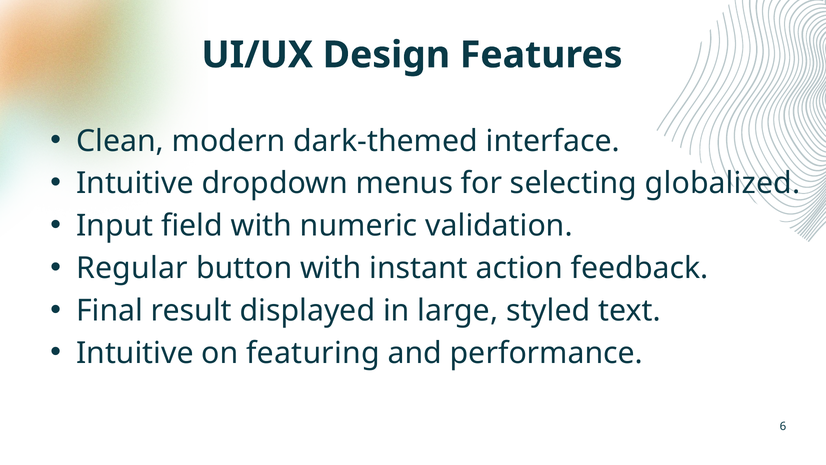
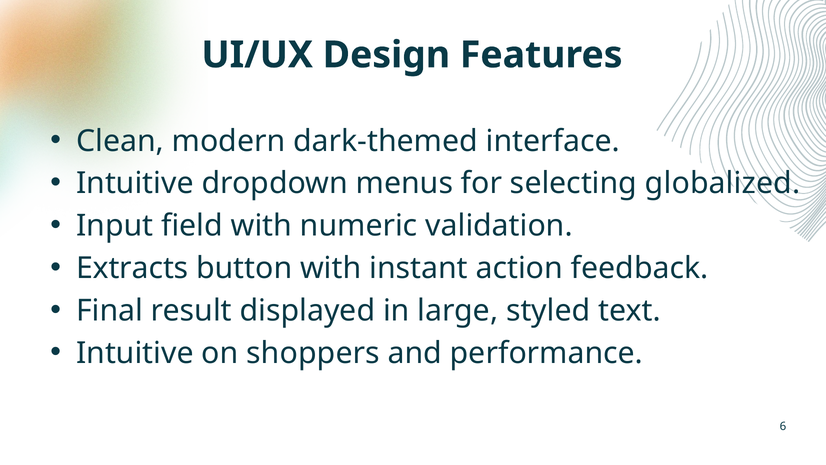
Regular: Regular -> Extracts
featuring: featuring -> shoppers
